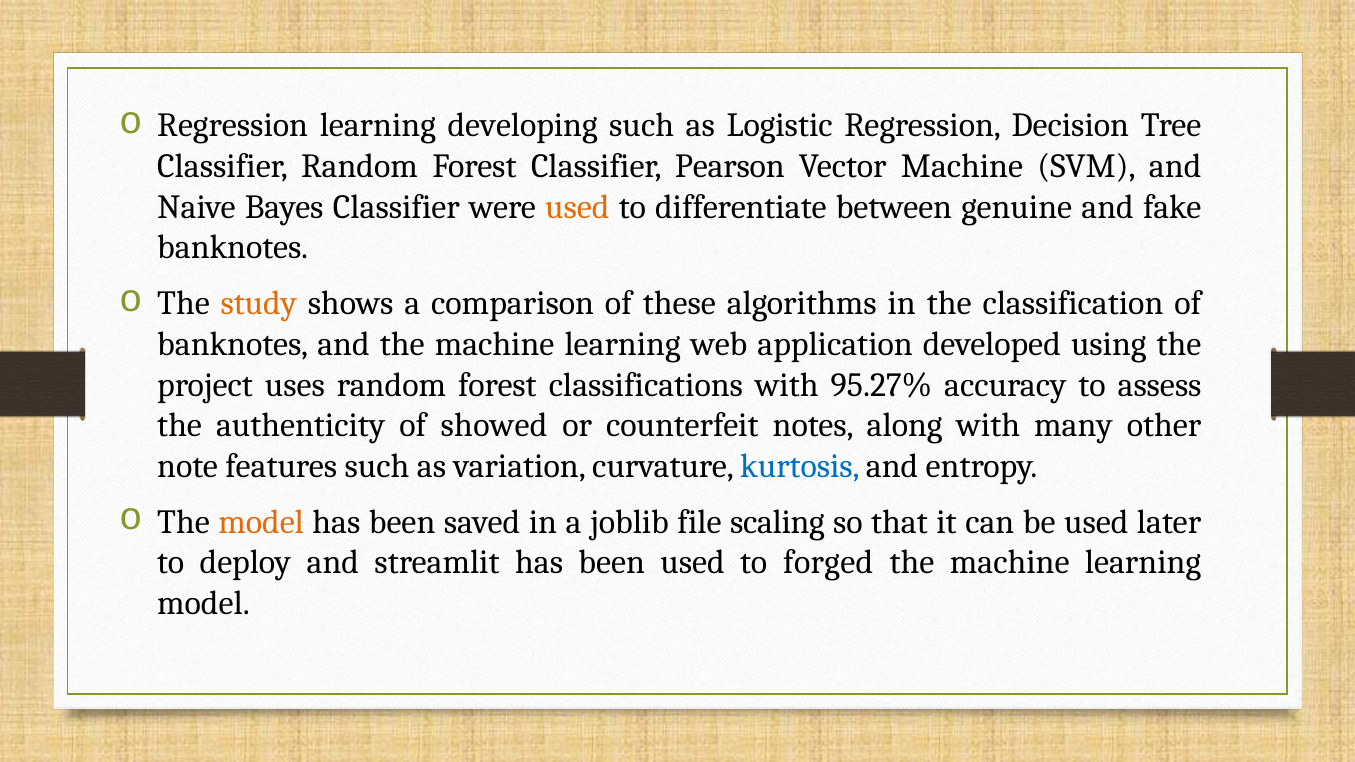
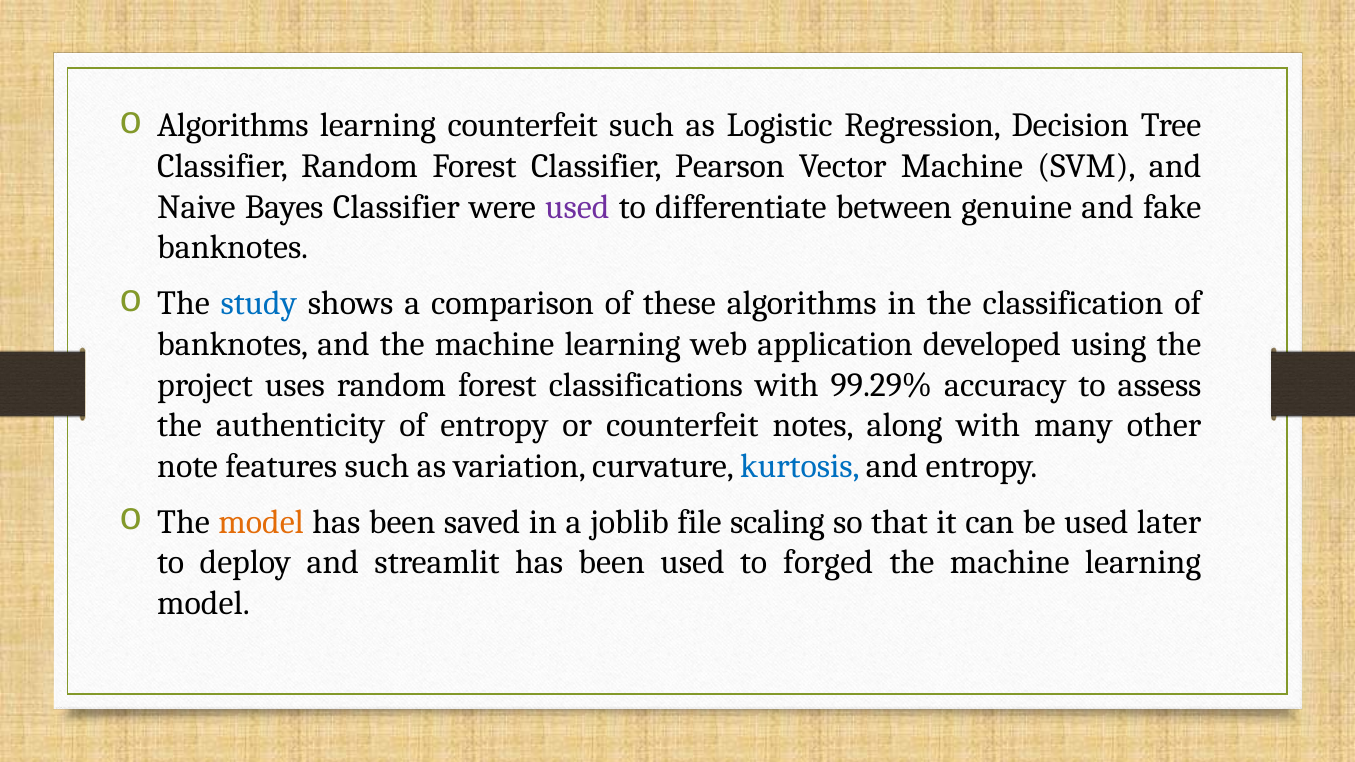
Regression at (233, 126): Regression -> Algorithms
learning developing: developing -> counterfeit
used at (577, 207) colour: orange -> purple
study colour: orange -> blue
95.27%: 95.27% -> 99.29%
of showed: showed -> entropy
